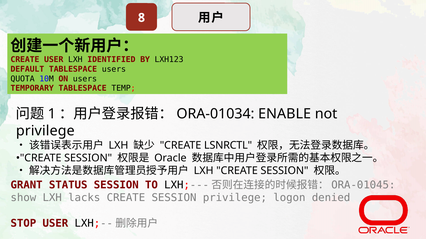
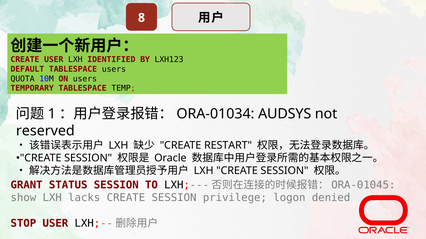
ENABLE: ENABLE -> AUDSYS
privilege at (45, 131): privilege -> reserved
LSNRCTL: LSNRCTL -> RESTART
